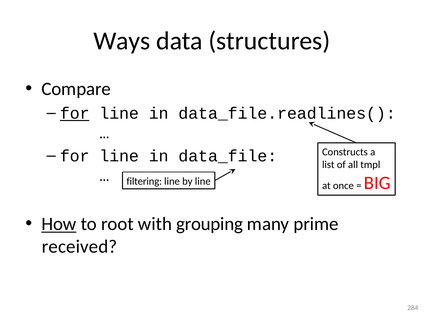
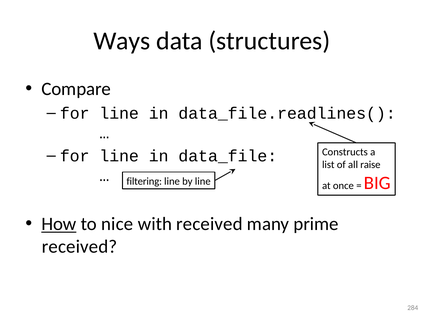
for at (75, 113) underline: present -> none
tmpl: tmpl -> raise
root: root -> nice
with grouping: grouping -> received
